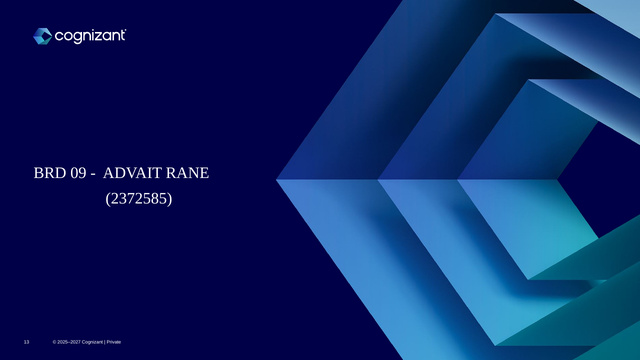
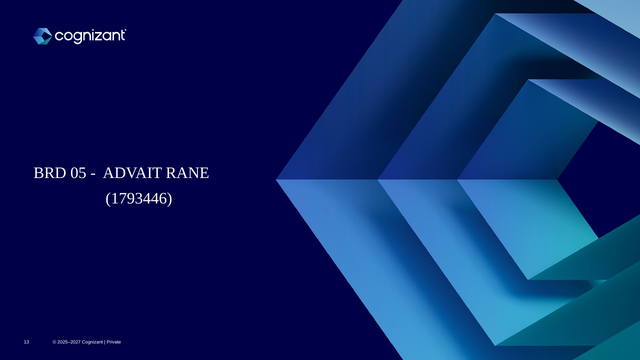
09: 09 -> 05
2372585: 2372585 -> 1793446
